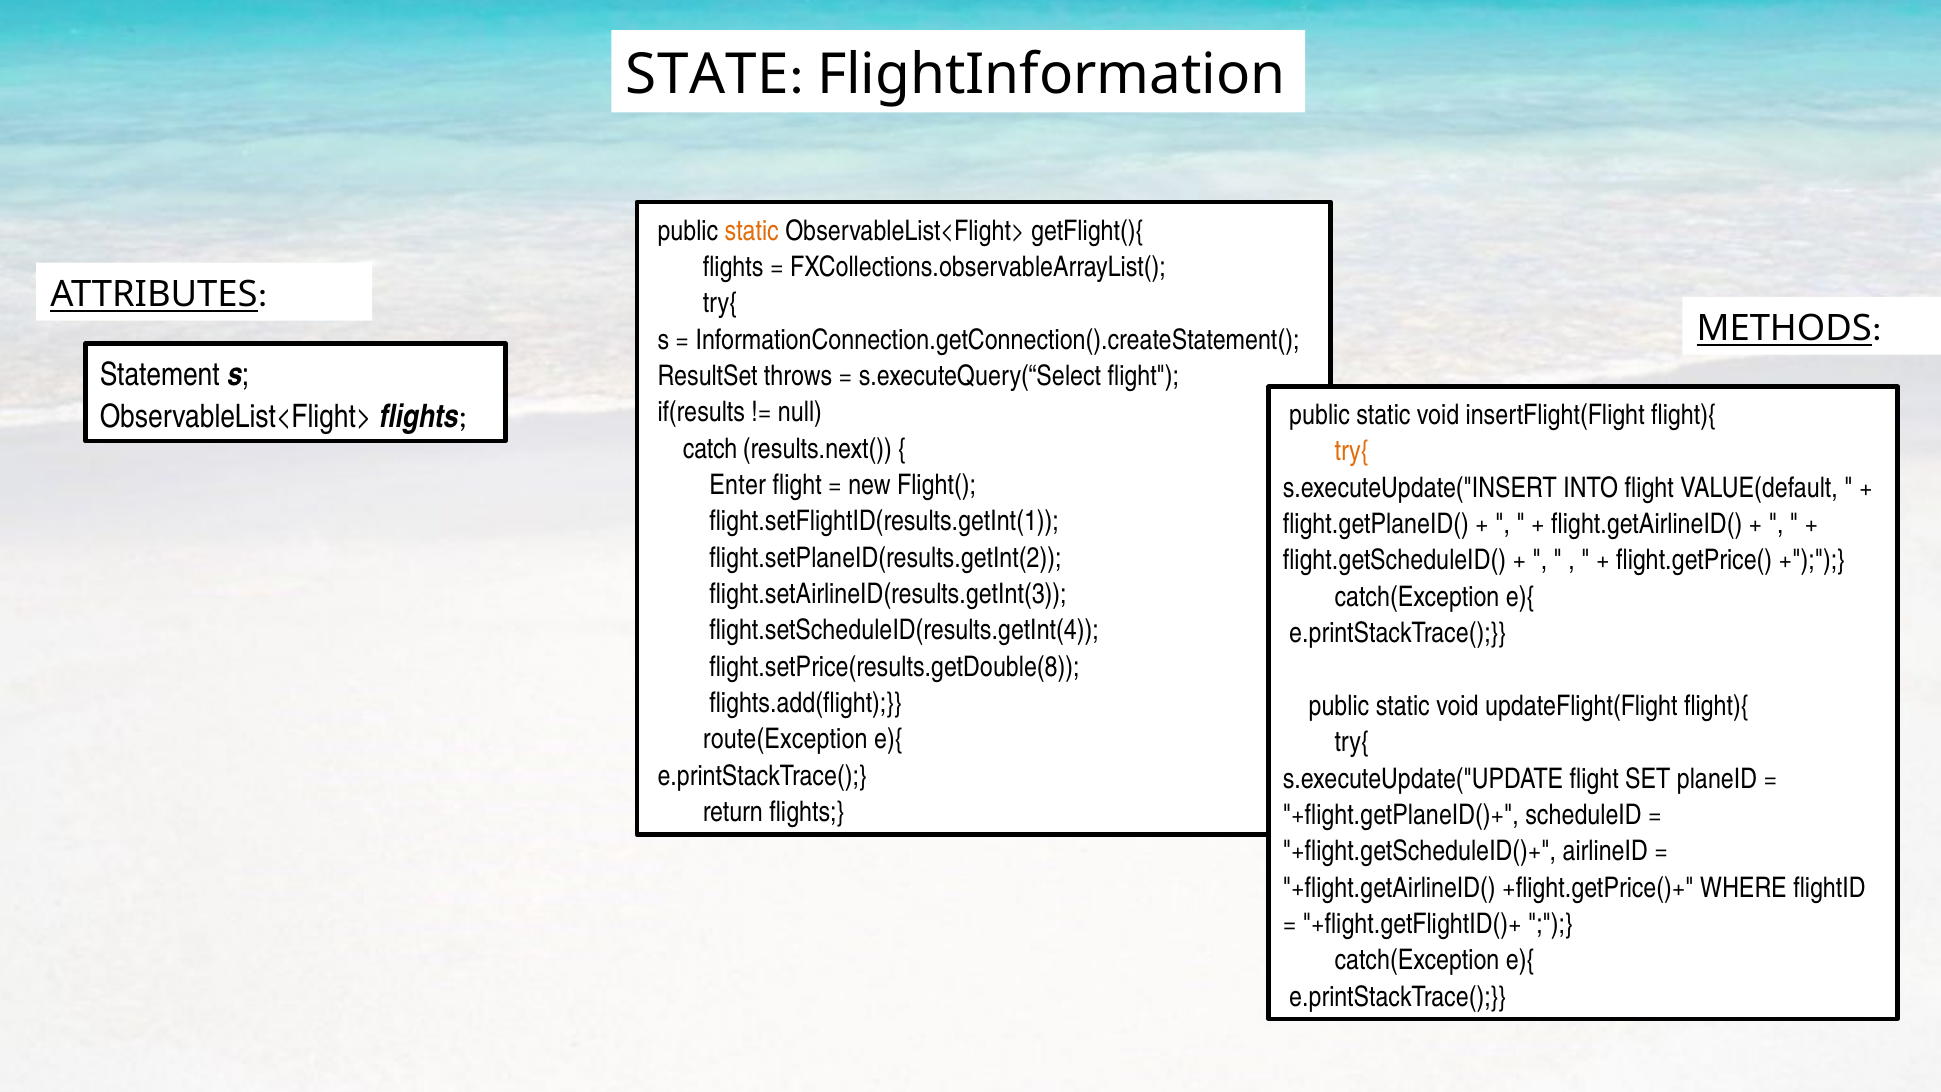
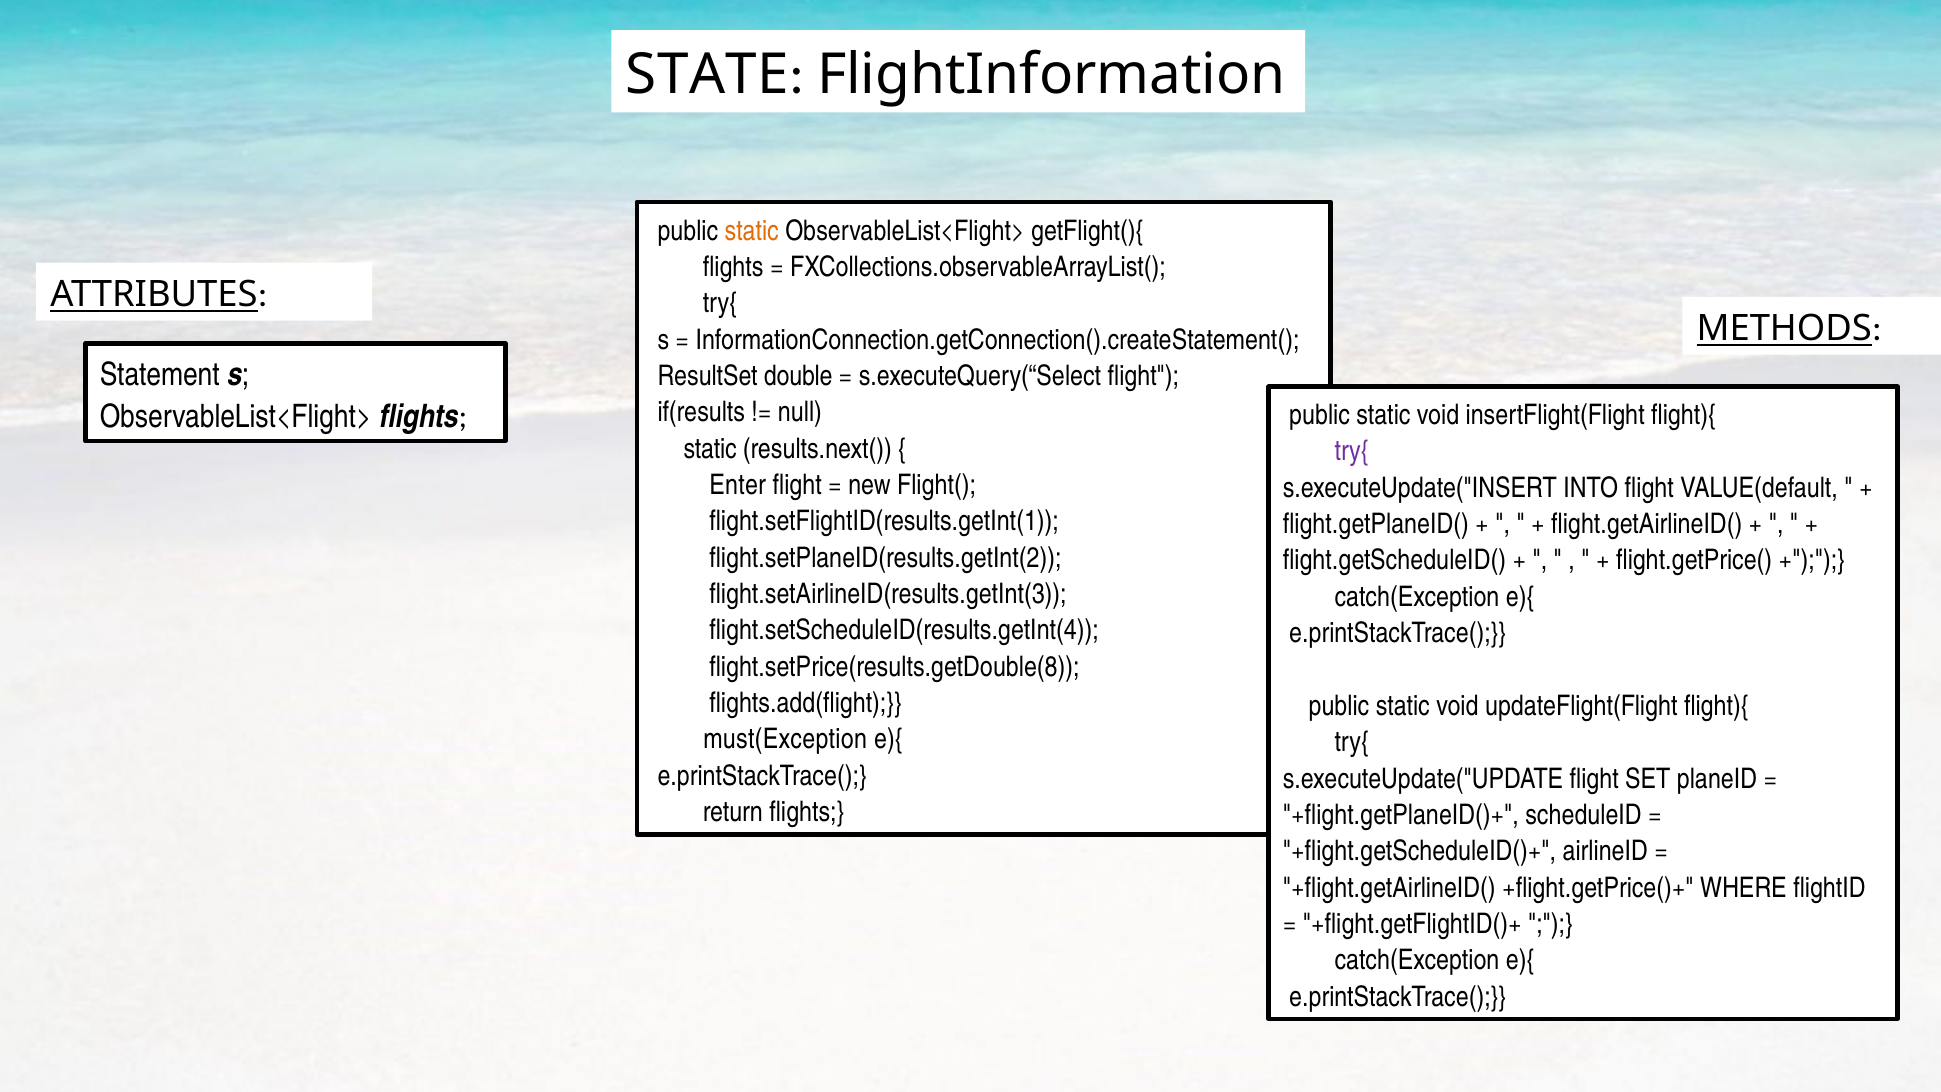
throws: throws -> double
catch at (710, 449): catch -> static
try{ at (1352, 452) colour: orange -> purple
route(Exception: route(Exception -> must(Exception
